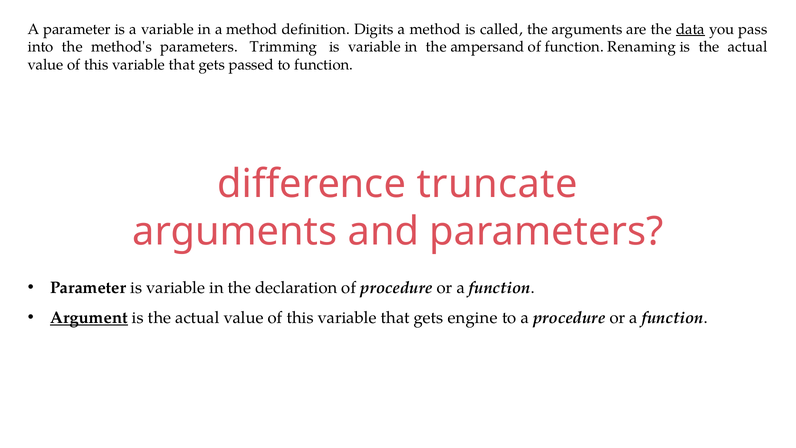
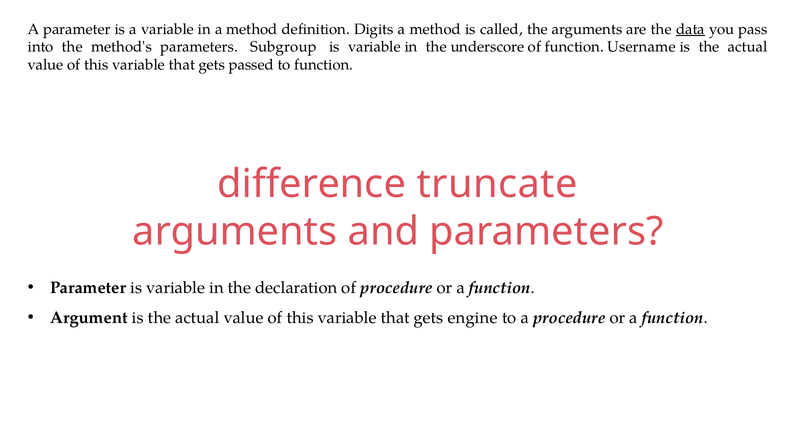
Trimming: Trimming -> Subgroup
ampersand: ampersand -> underscore
Renaming: Renaming -> Username
Argument underline: present -> none
